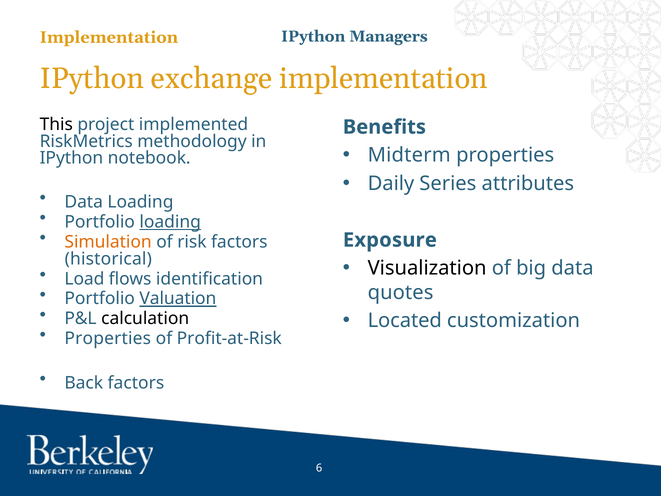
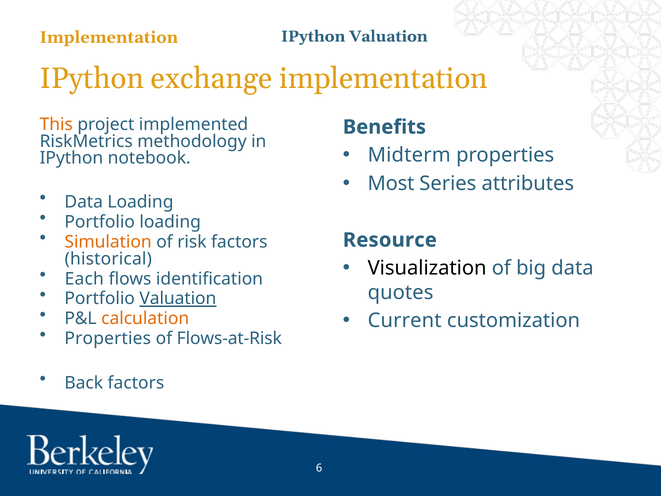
IPython Managers: Managers -> Valuation
This colour: black -> orange
Daily: Daily -> Most
loading at (170, 222) underline: present -> none
Exposure: Exposure -> Resource
Load: Load -> Each
calculation colour: black -> orange
Located: Located -> Current
Profit-at-Risk: Profit-at-Risk -> Flows-at-Risk
